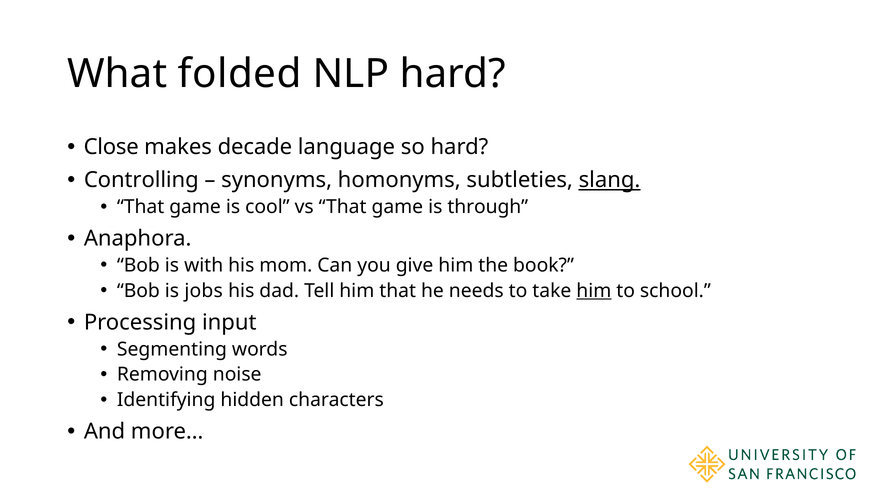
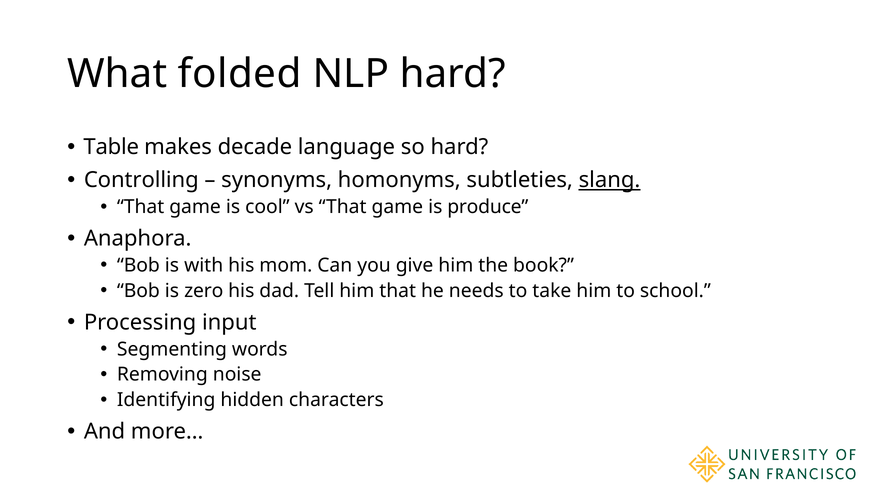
Close: Close -> Table
through: through -> produce
jobs: jobs -> zero
him at (594, 291) underline: present -> none
